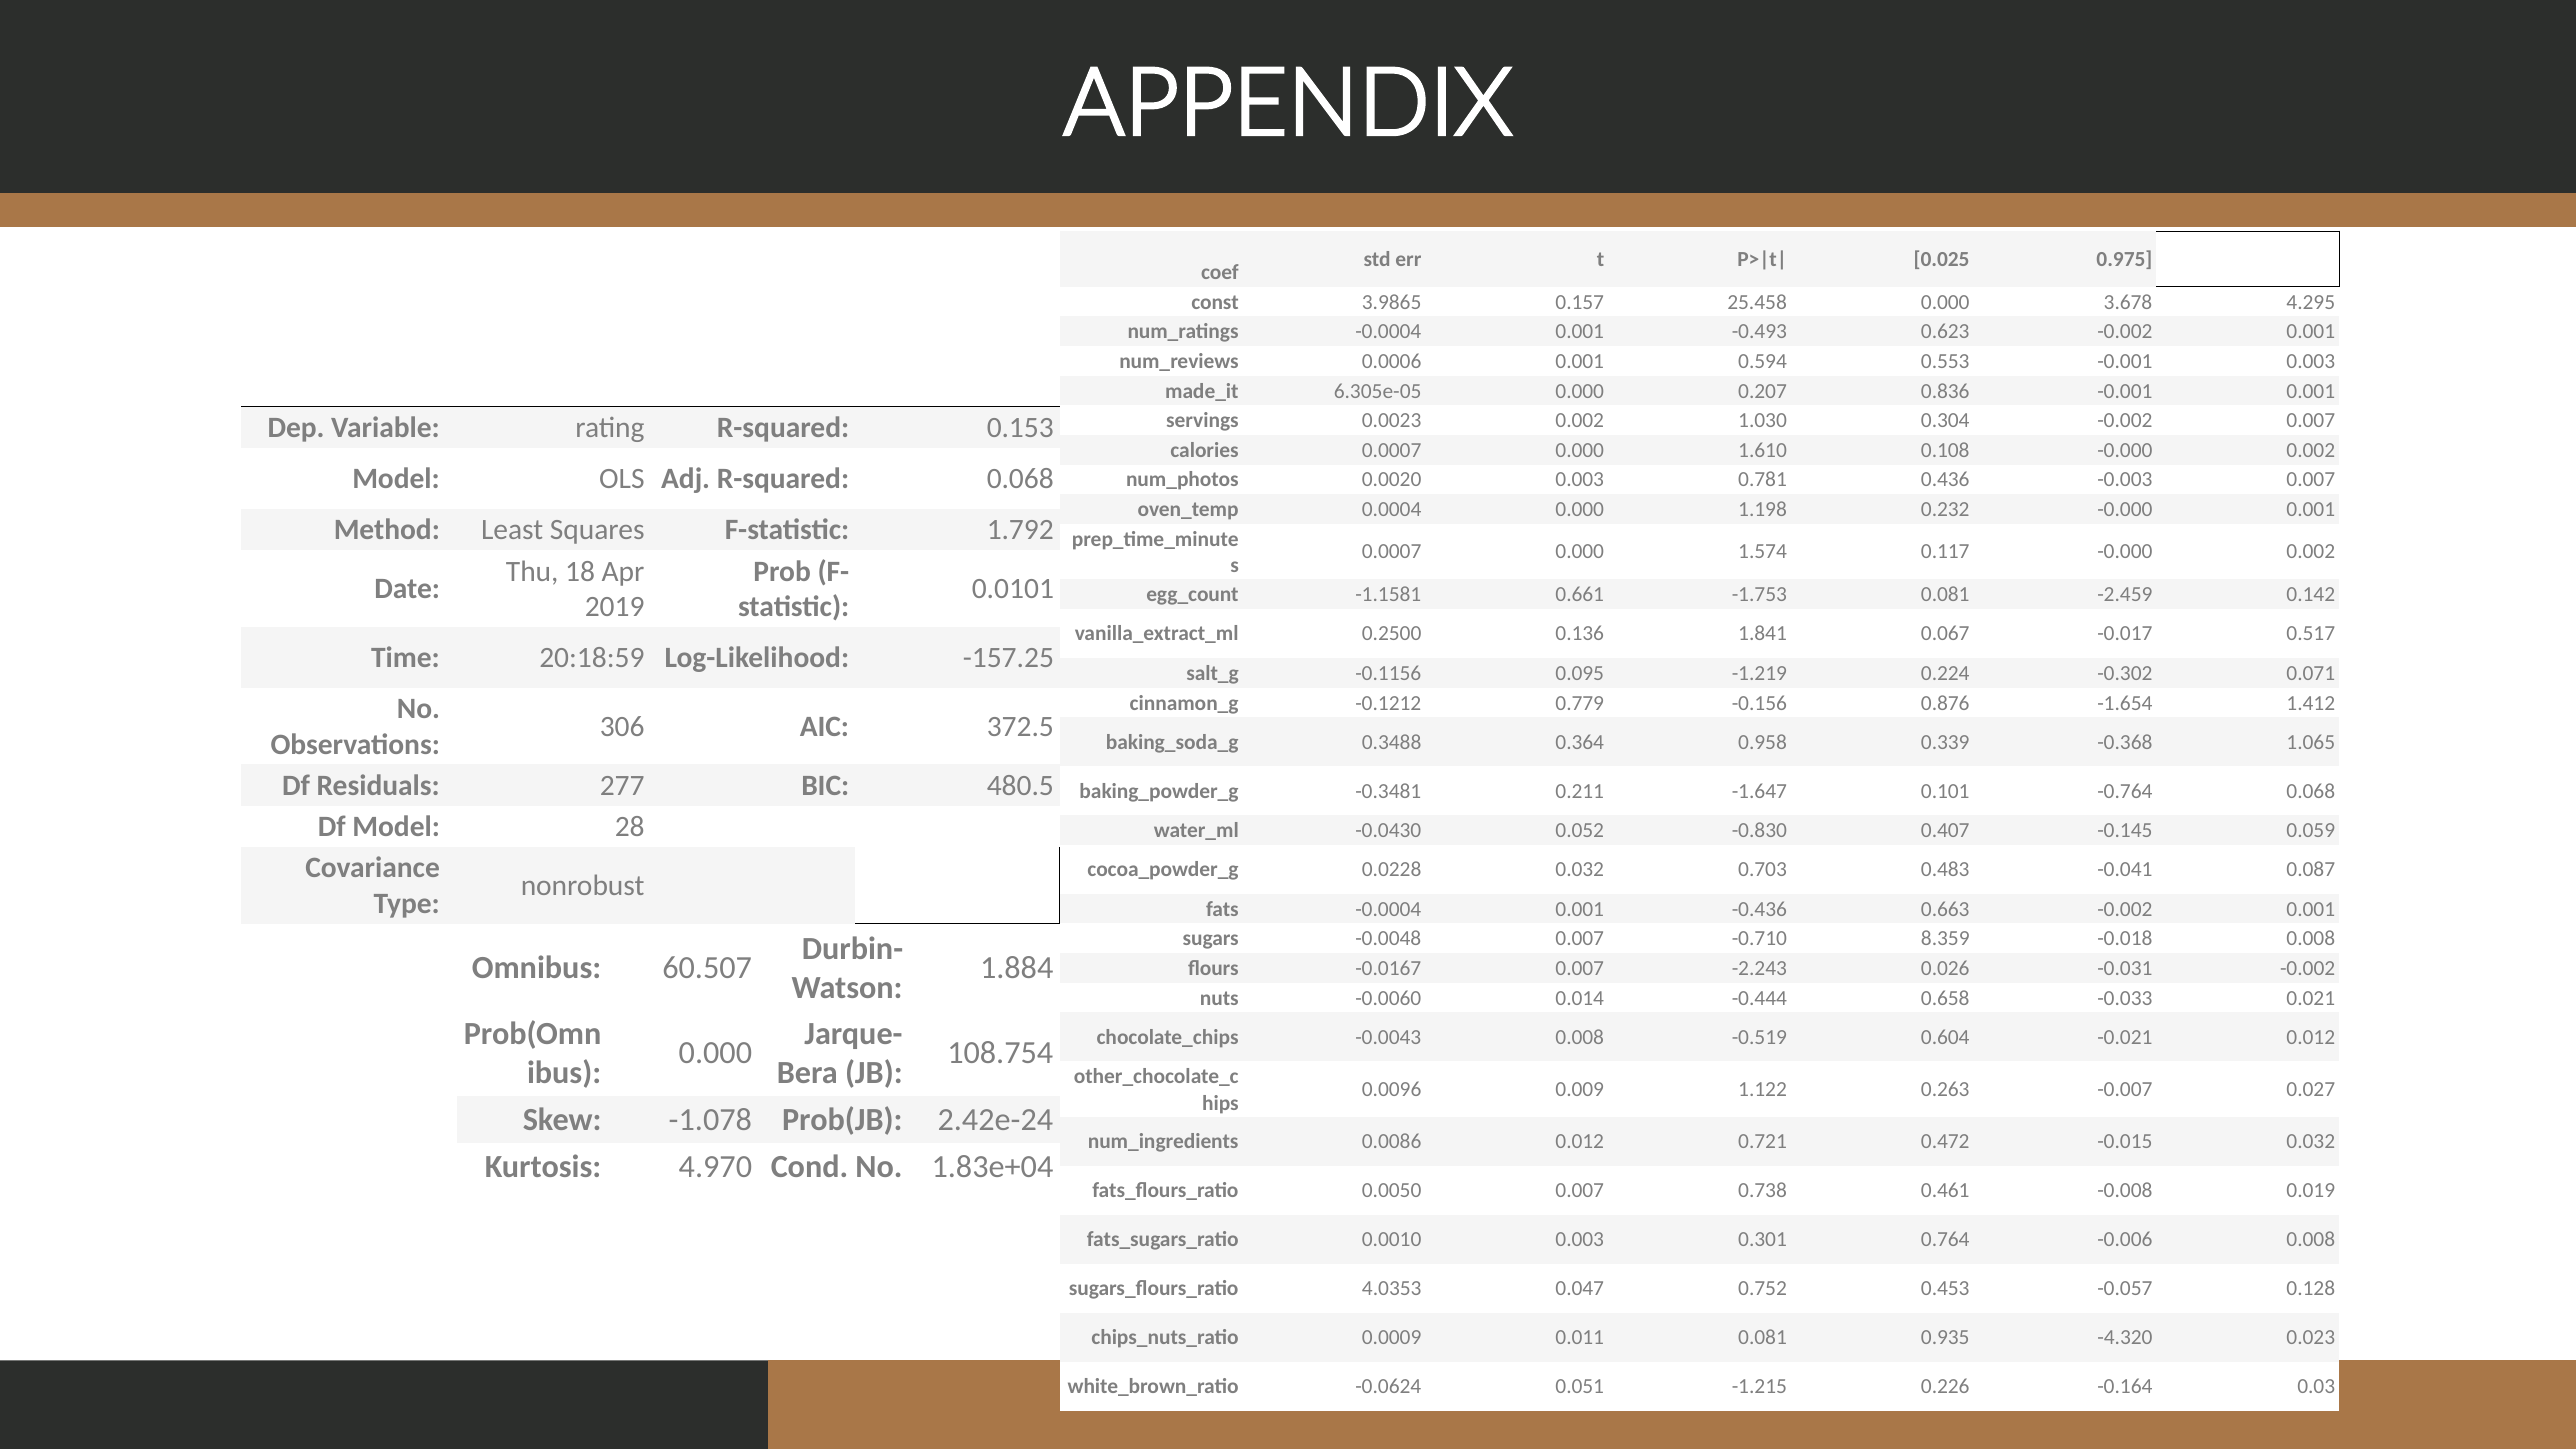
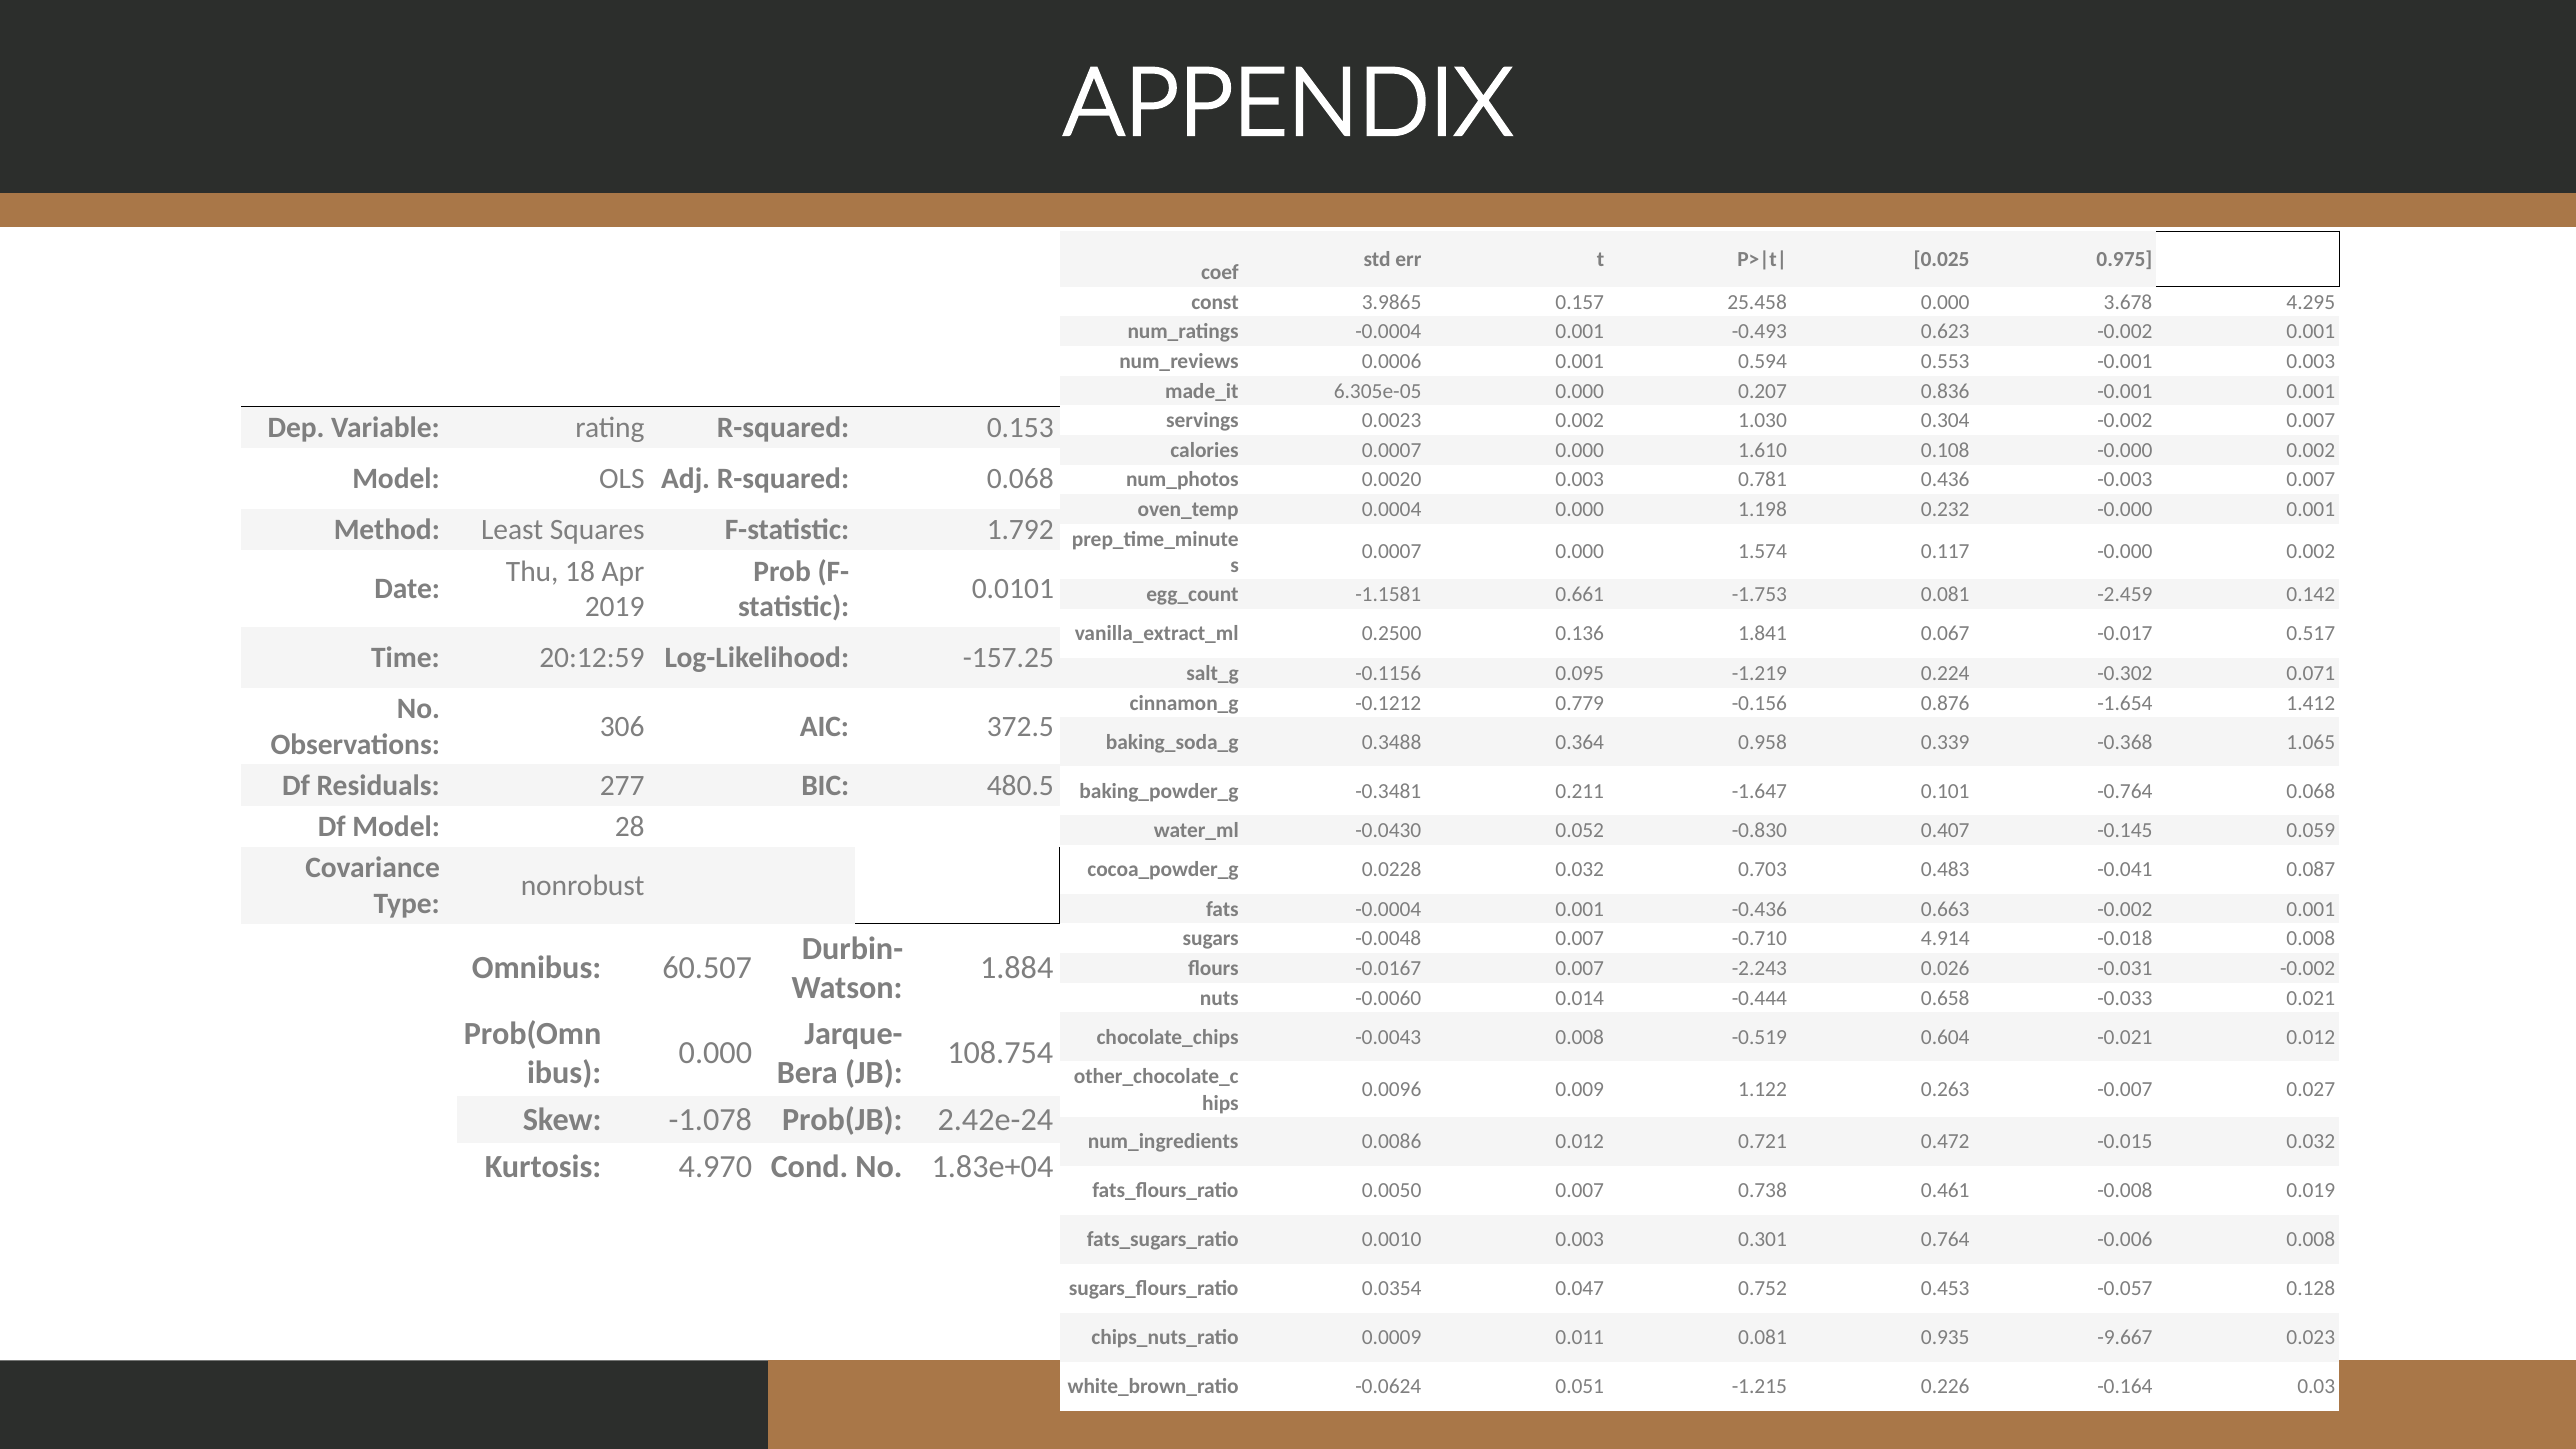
20:18:59: 20:18:59 -> 20:12:59
8.359: 8.359 -> 4.914
4.0353: 4.0353 -> 0.0354
-4.320: -4.320 -> -9.667
